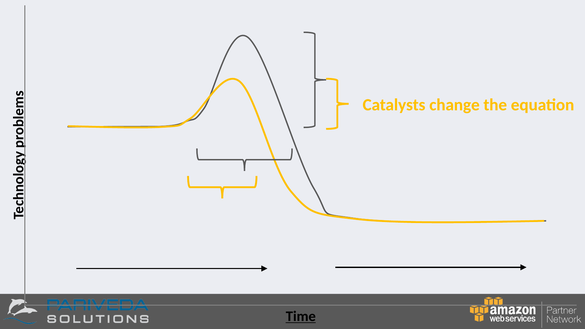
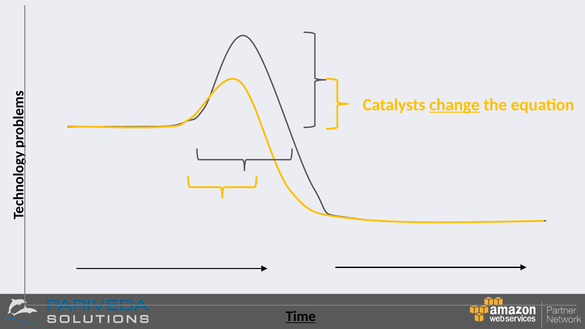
change underline: none -> present
